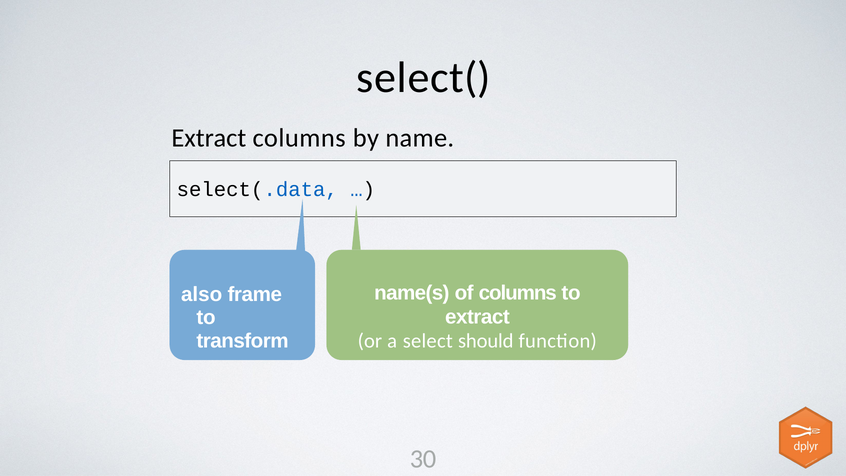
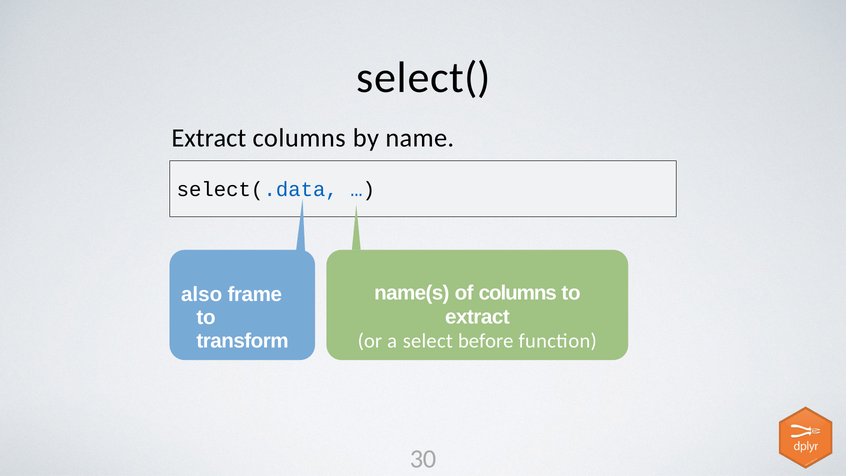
should: should -> before
